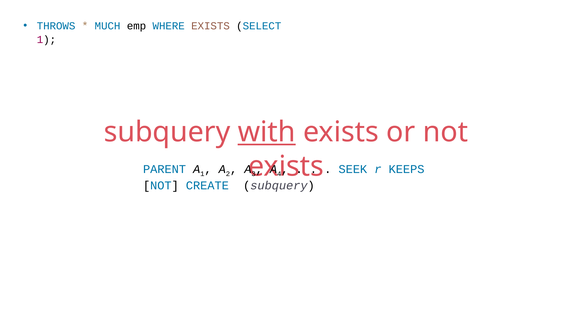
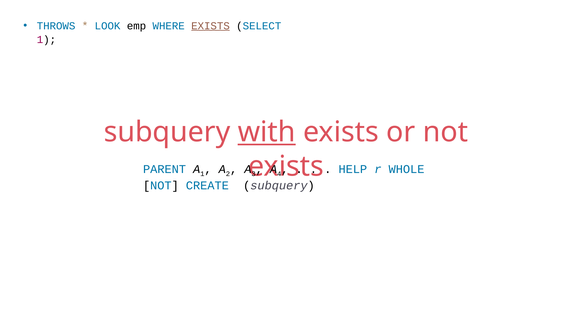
MUCH: MUCH -> LOOK
EXISTS at (210, 26) underline: none -> present
SEEK: SEEK -> HELP
KEEPS: KEEPS -> WHOLE
